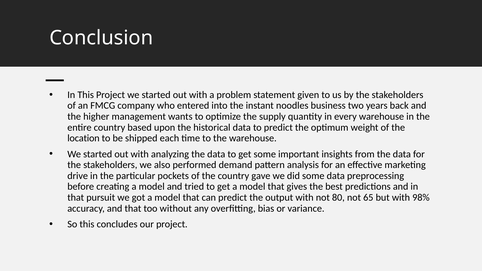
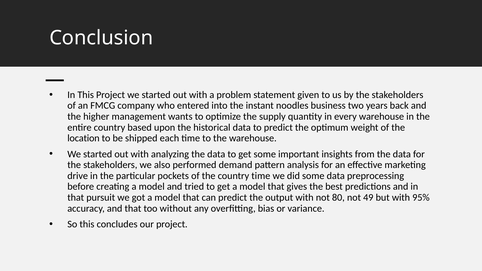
country gave: gave -> time
65: 65 -> 49
98%: 98% -> 95%
